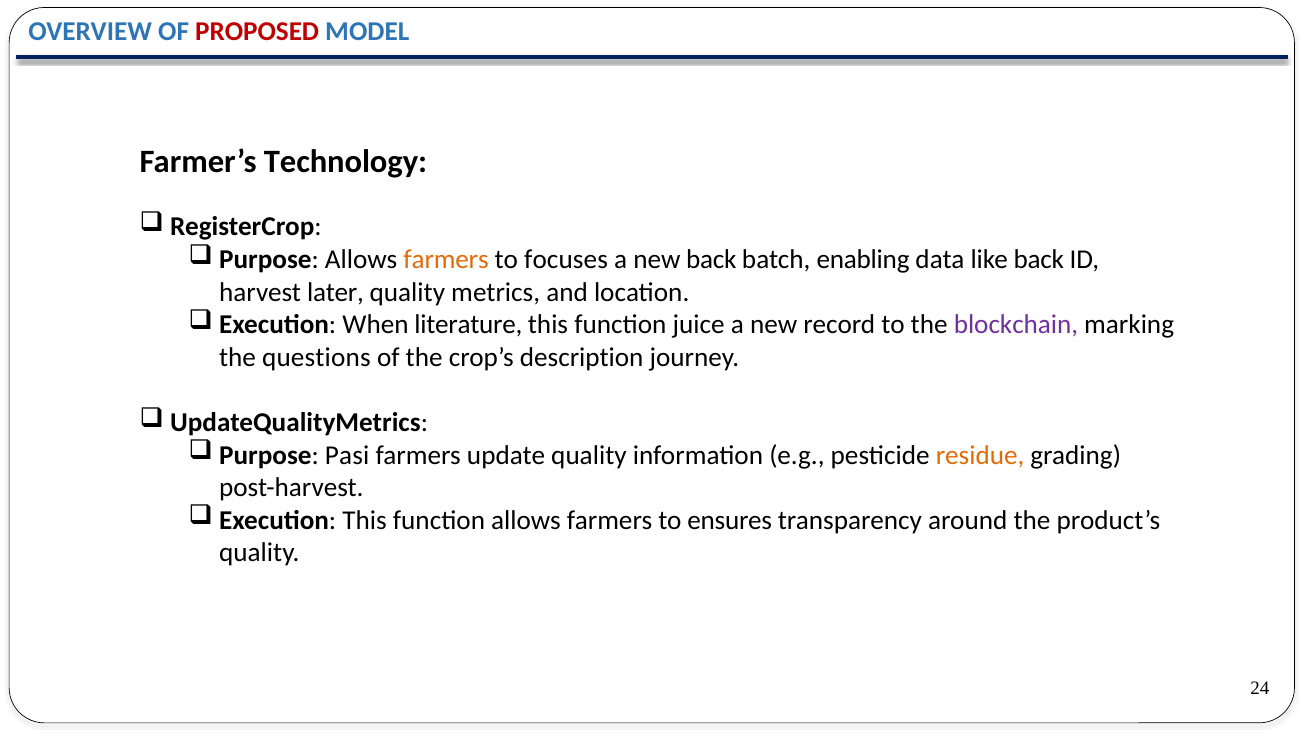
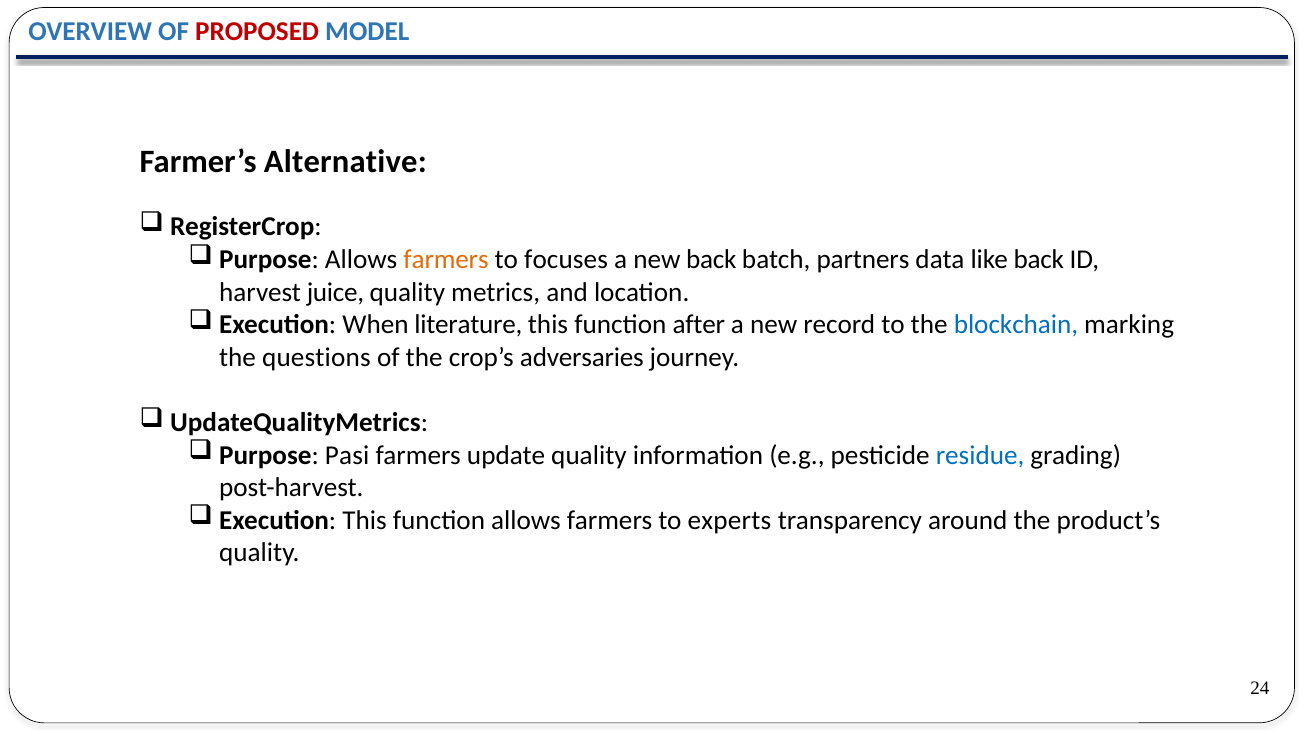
Technology: Technology -> Alternative
enabling: enabling -> partners
later: later -> juice
juice: juice -> after
blockchain colour: purple -> blue
description: description -> adversaries
residue colour: orange -> blue
ensures: ensures -> experts
